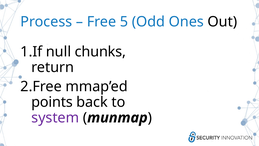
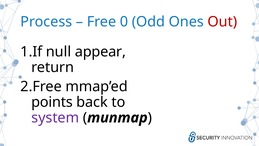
5: 5 -> 0
Out colour: black -> red
chunks: chunks -> appear
